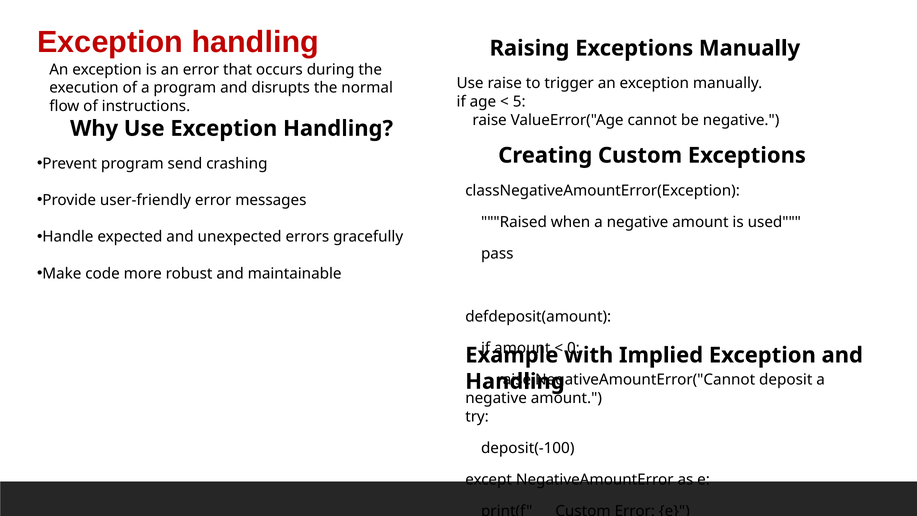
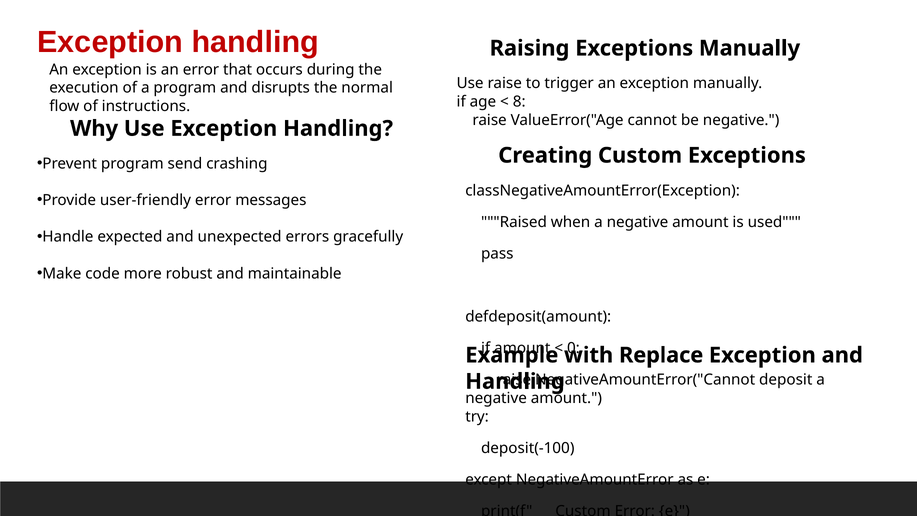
5: 5 -> 8
Implied: Implied -> Replace
